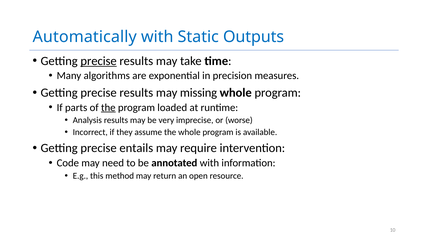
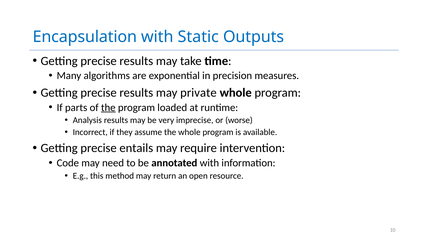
Automatically: Automatically -> Encapsulation
precise at (99, 61) underline: present -> none
missing: missing -> private
